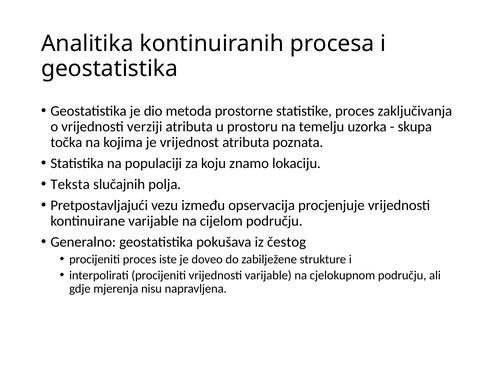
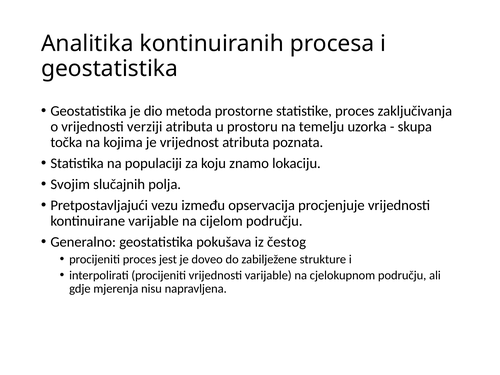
Teksta: Teksta -> Svojim
iste: iste -> jest
